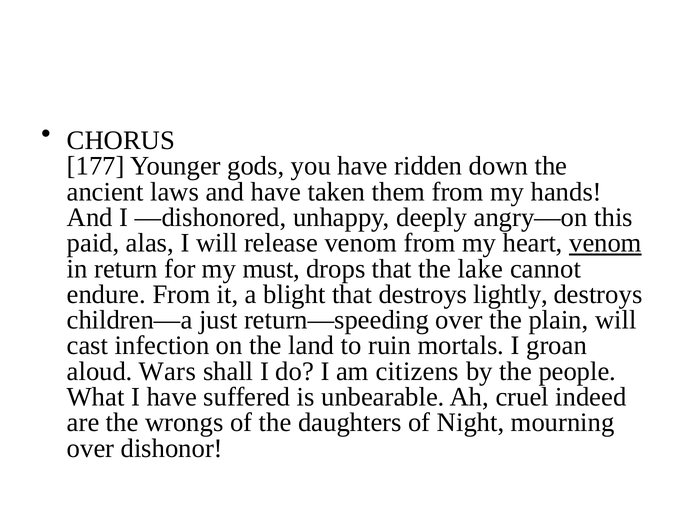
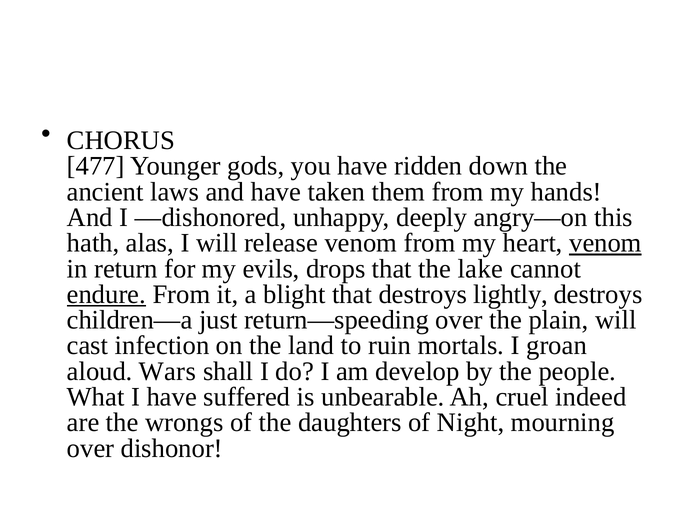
177: 177 -> 477
paid: paid -> hath
must: must -> evils
endure underline: none -> present
citizens: citizens -> develop
